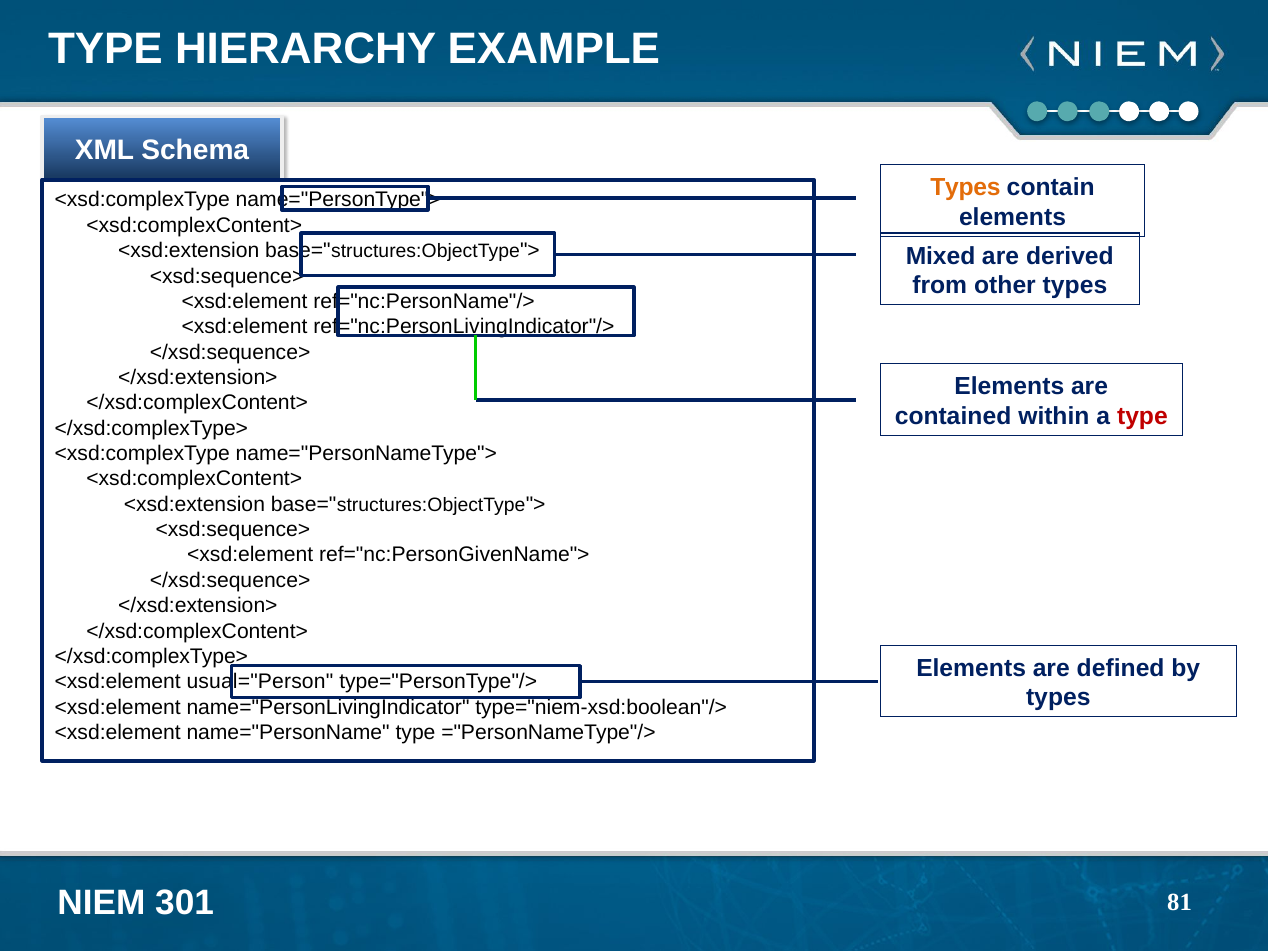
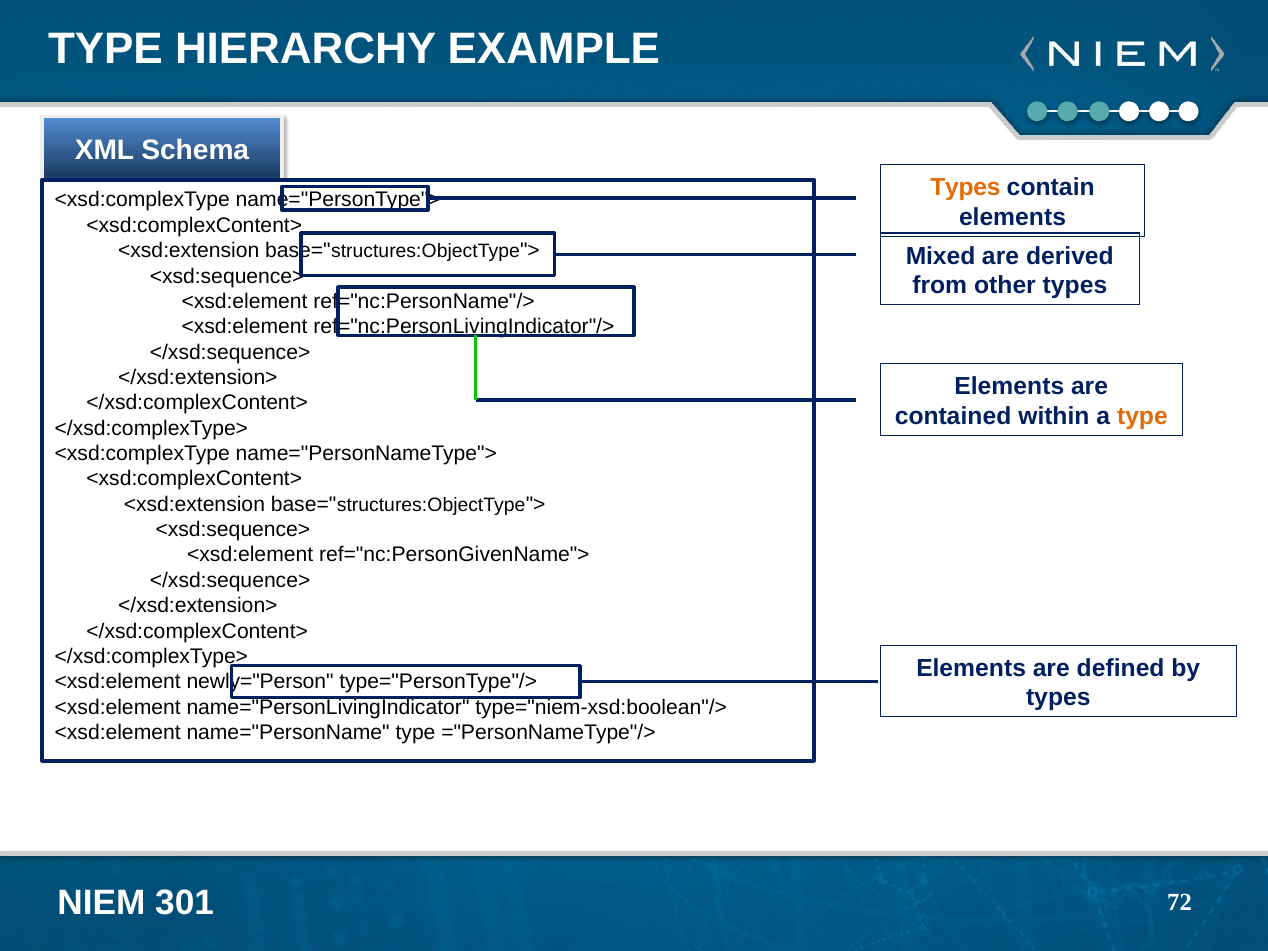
type at (1142, 416) colour: red -> orange
usual="Person: usual="Person -> newly="Person
81: 81 -> 72
